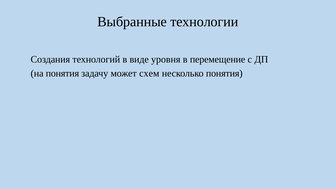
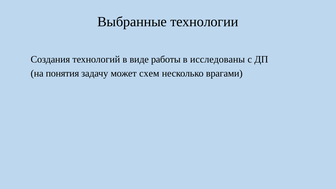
уровня: уровня -> работы
перемещение: перемещение -> исследованы
несколько понятия: понятия -> врагами
